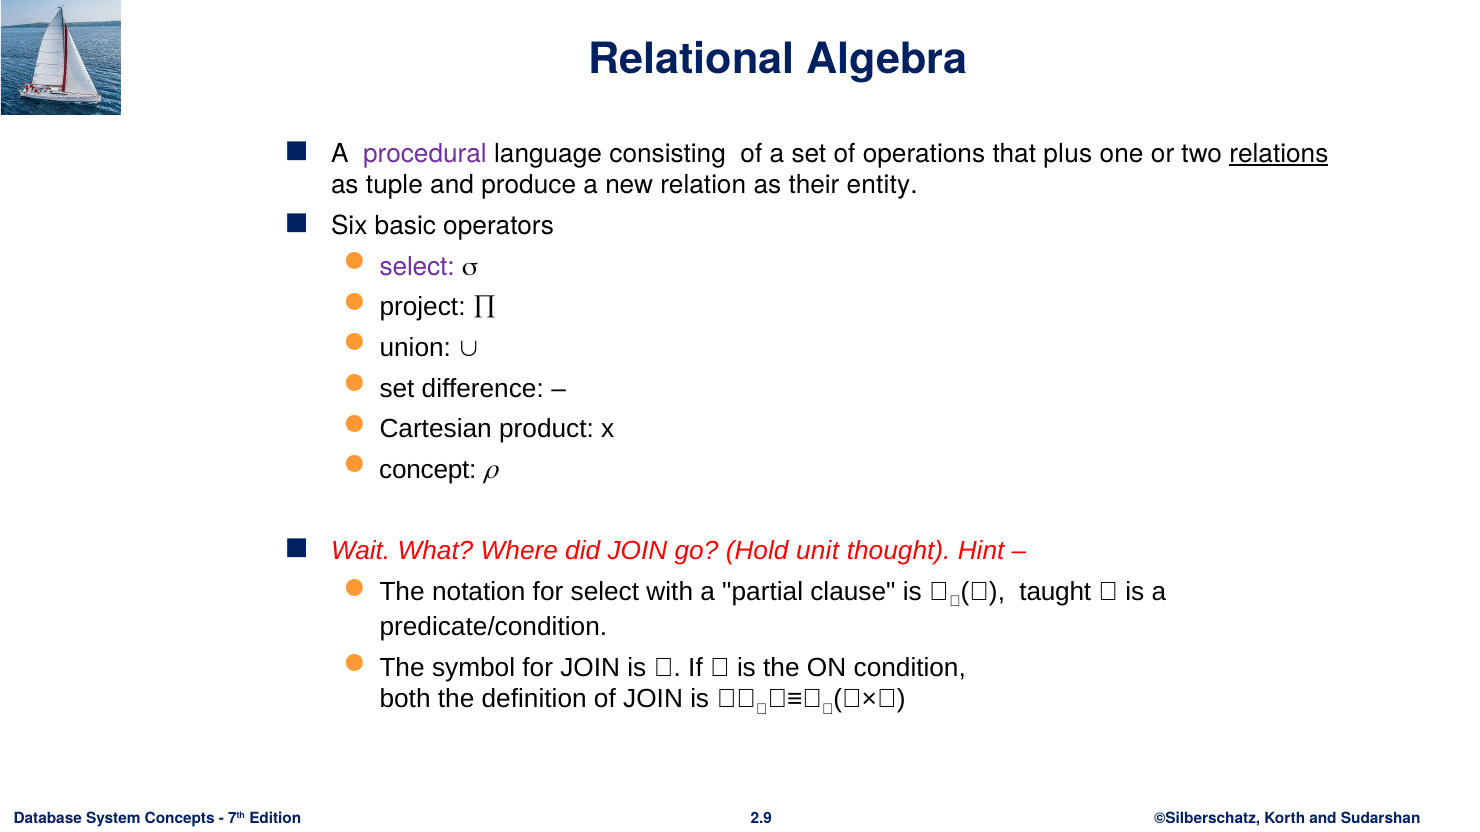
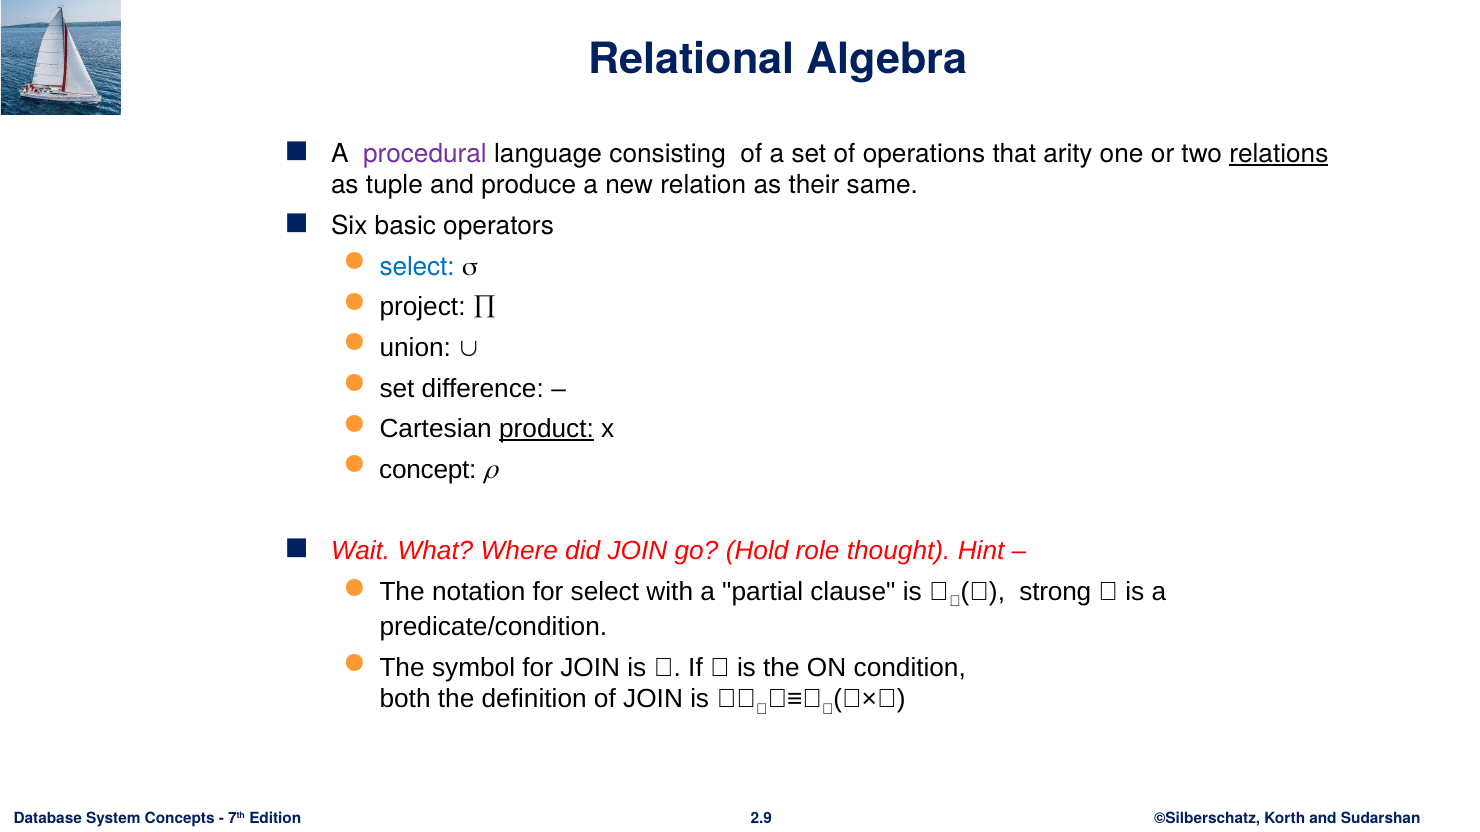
plus: plus -> arity
entity: entity -> same
select at (417, 267) colour: purple -> blue
product underline: none -> present
unit: unit -> role
taught: taught -> strong
